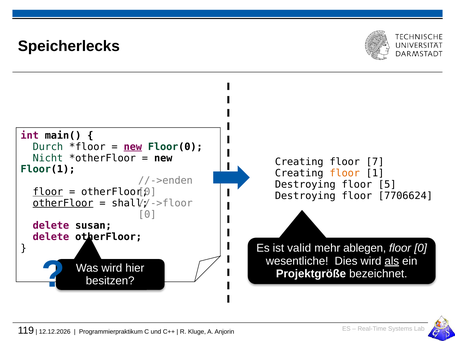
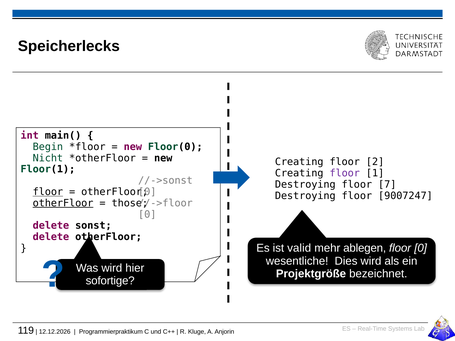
Durch: Durch -> Begin
new at (133, 147) underline: present -> none
7: 7 -> 2
floor at (345, 173) colour: orange -> purple
//->enden: //->enden -> //->sonst
5: 5 -> 7
7706624: 7706624 -> 9007247
shall: shall -> those
susan: susan -> sonst
als underline: present -> none
besitzen: besitzen -> sofortige
